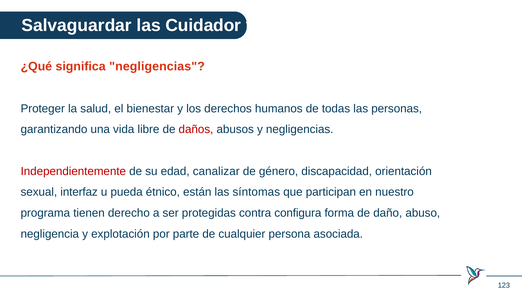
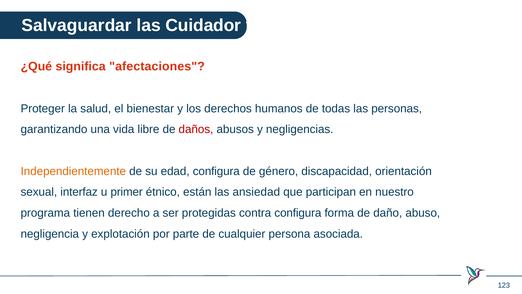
significa negligencias: negligencias -> afectaciones
Independientemente colour: red -> orange
edad canalizar: canalizar -> configura
pueda: pueda -> primer
síntomas: síntomas -> ansiedad
